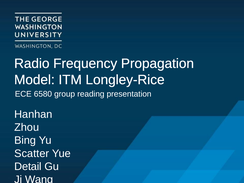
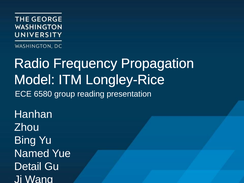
Scatter: Scatter -> Named
